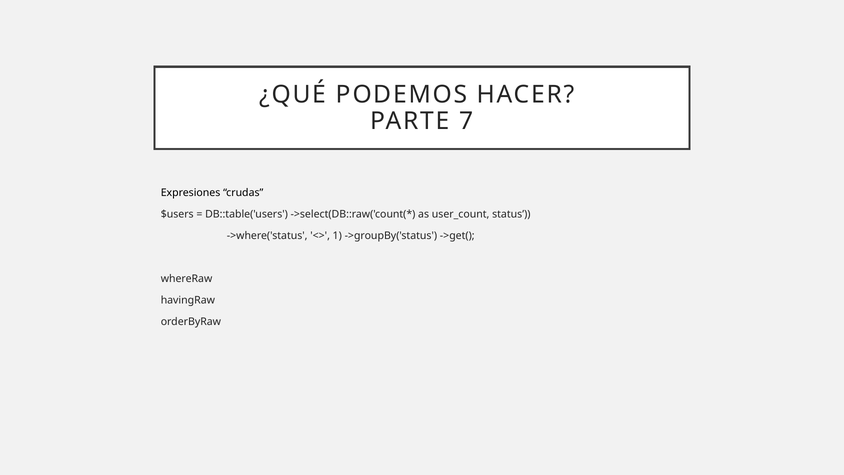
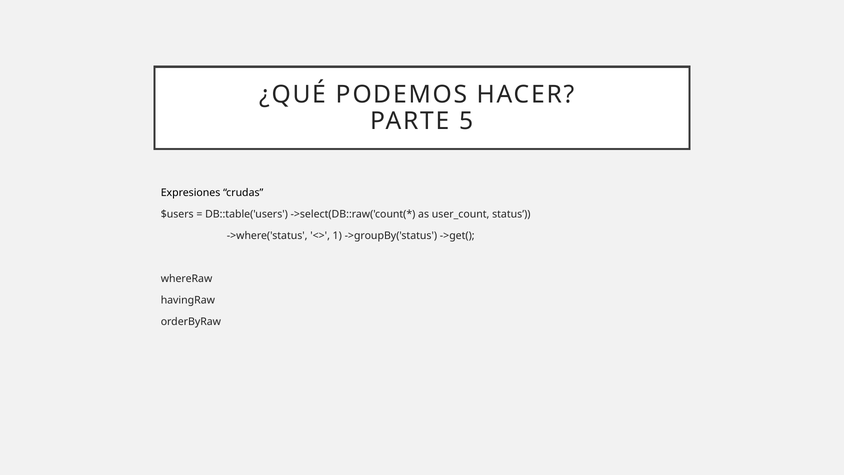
7: 7 -> 5
